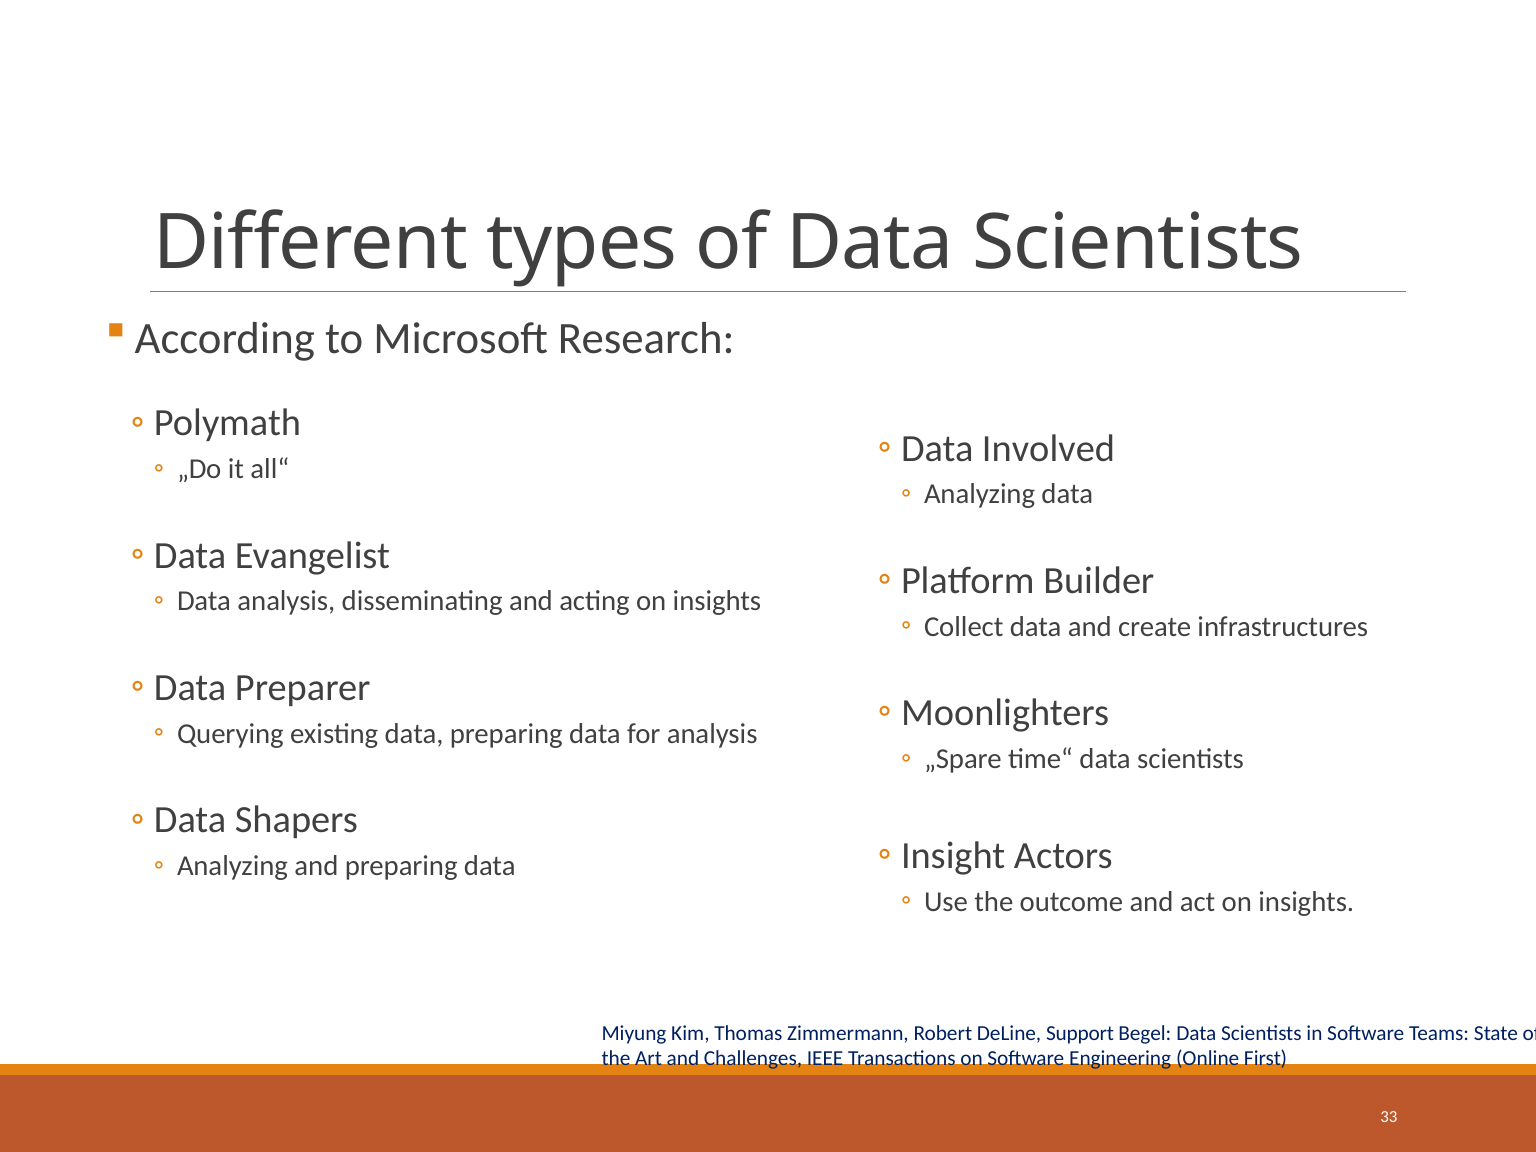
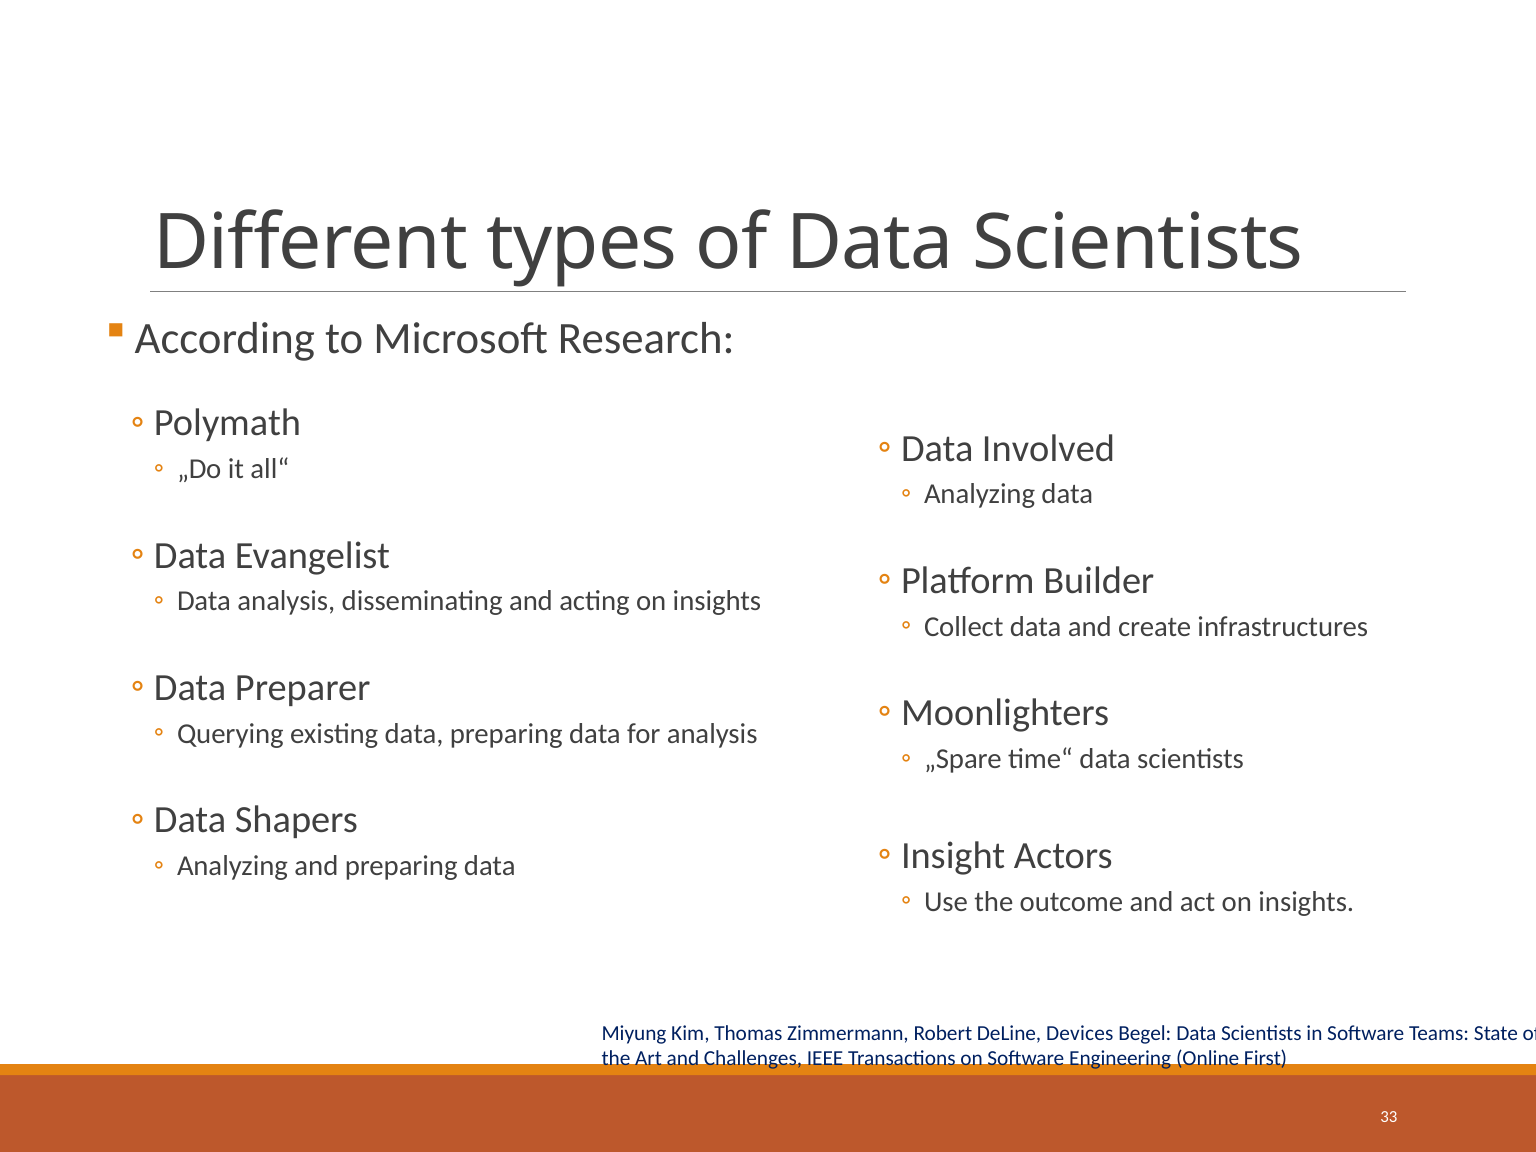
Support: Support -> Devices
